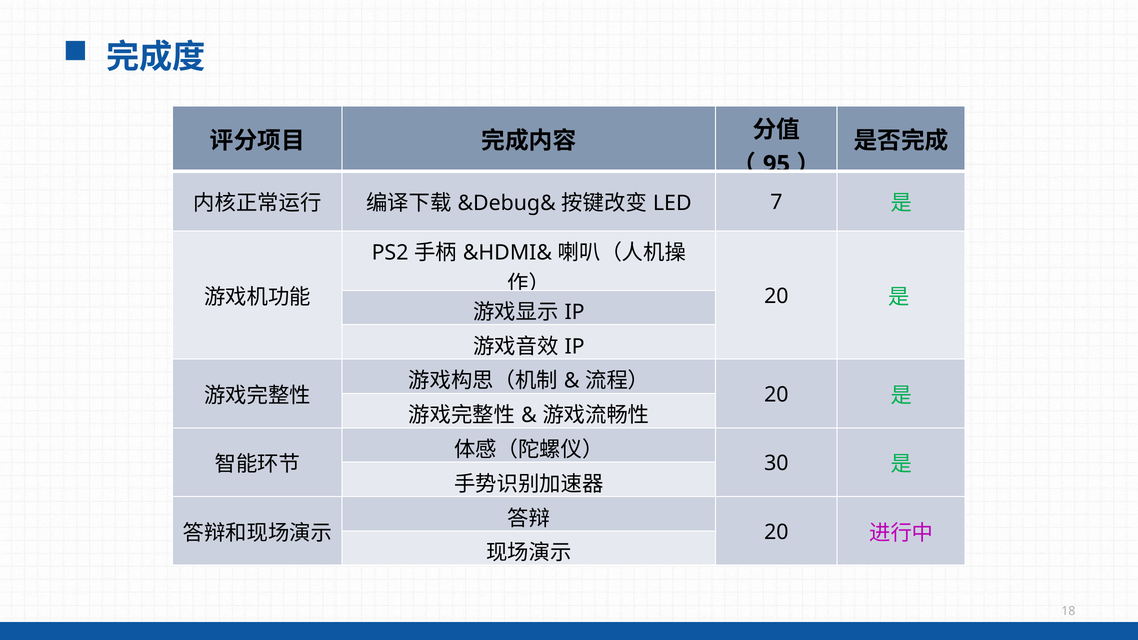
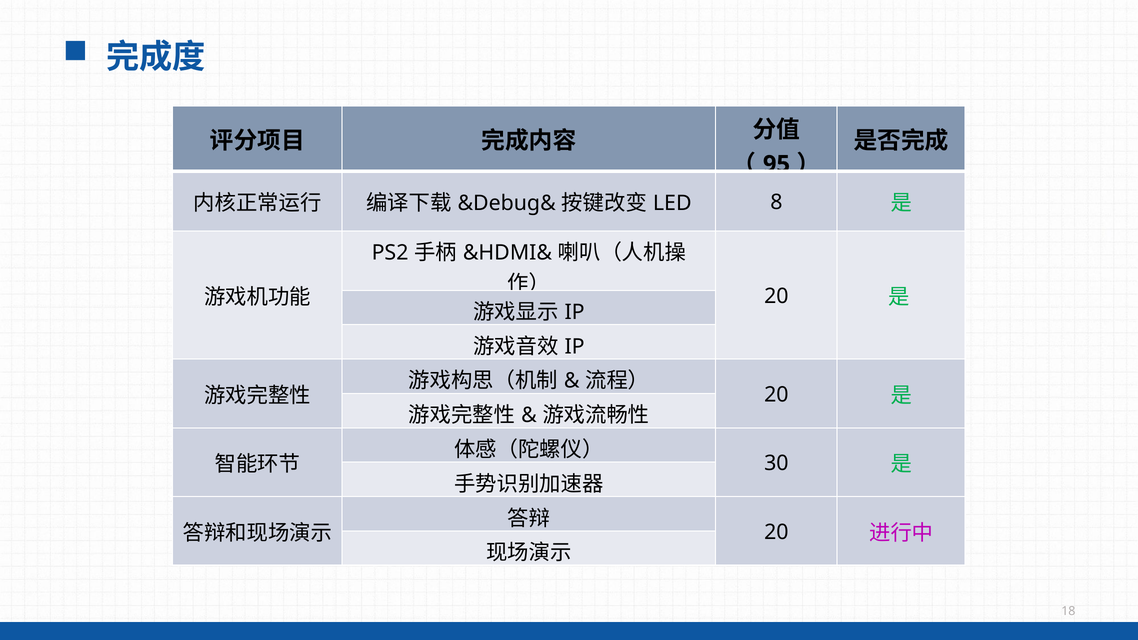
7: 7 -> 8
